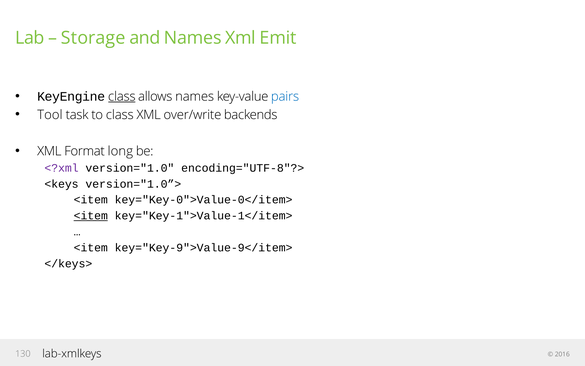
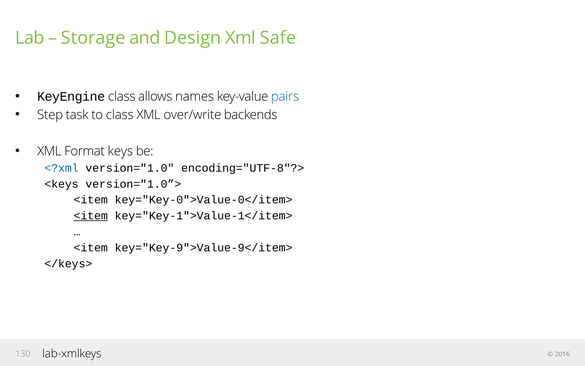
and Names: Names -> Design
Emit: Emit -> Safe
class at (122, 96) underline: present -> none
Tool: Tool -> Step
long: long -> keys
<?xml colour: purple -> blue
